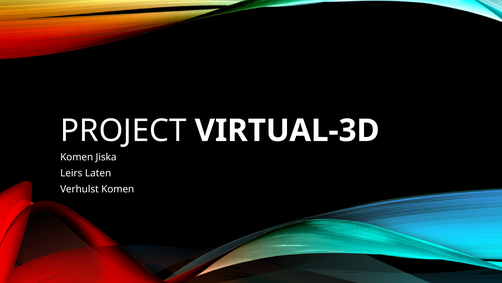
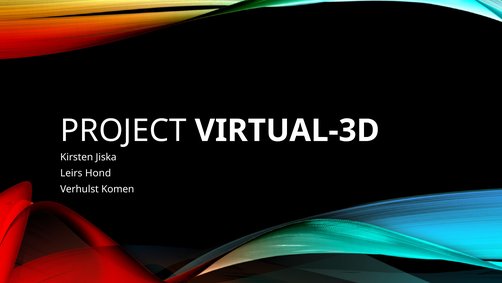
Komen at (77, 157): Komen -> Kirsten
Laten: Laten -> Hond
